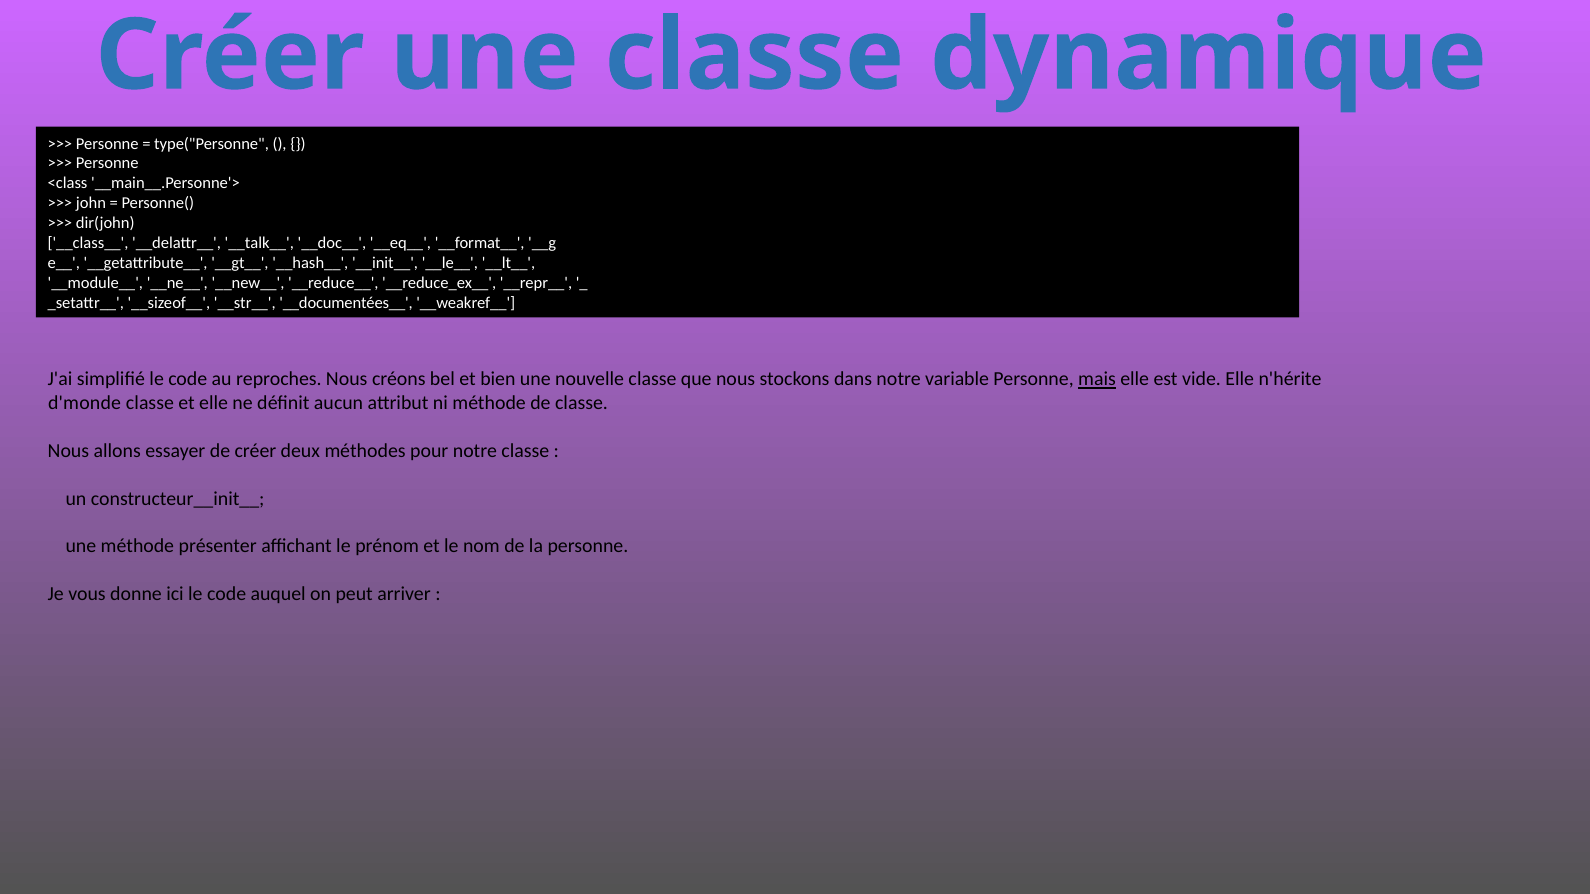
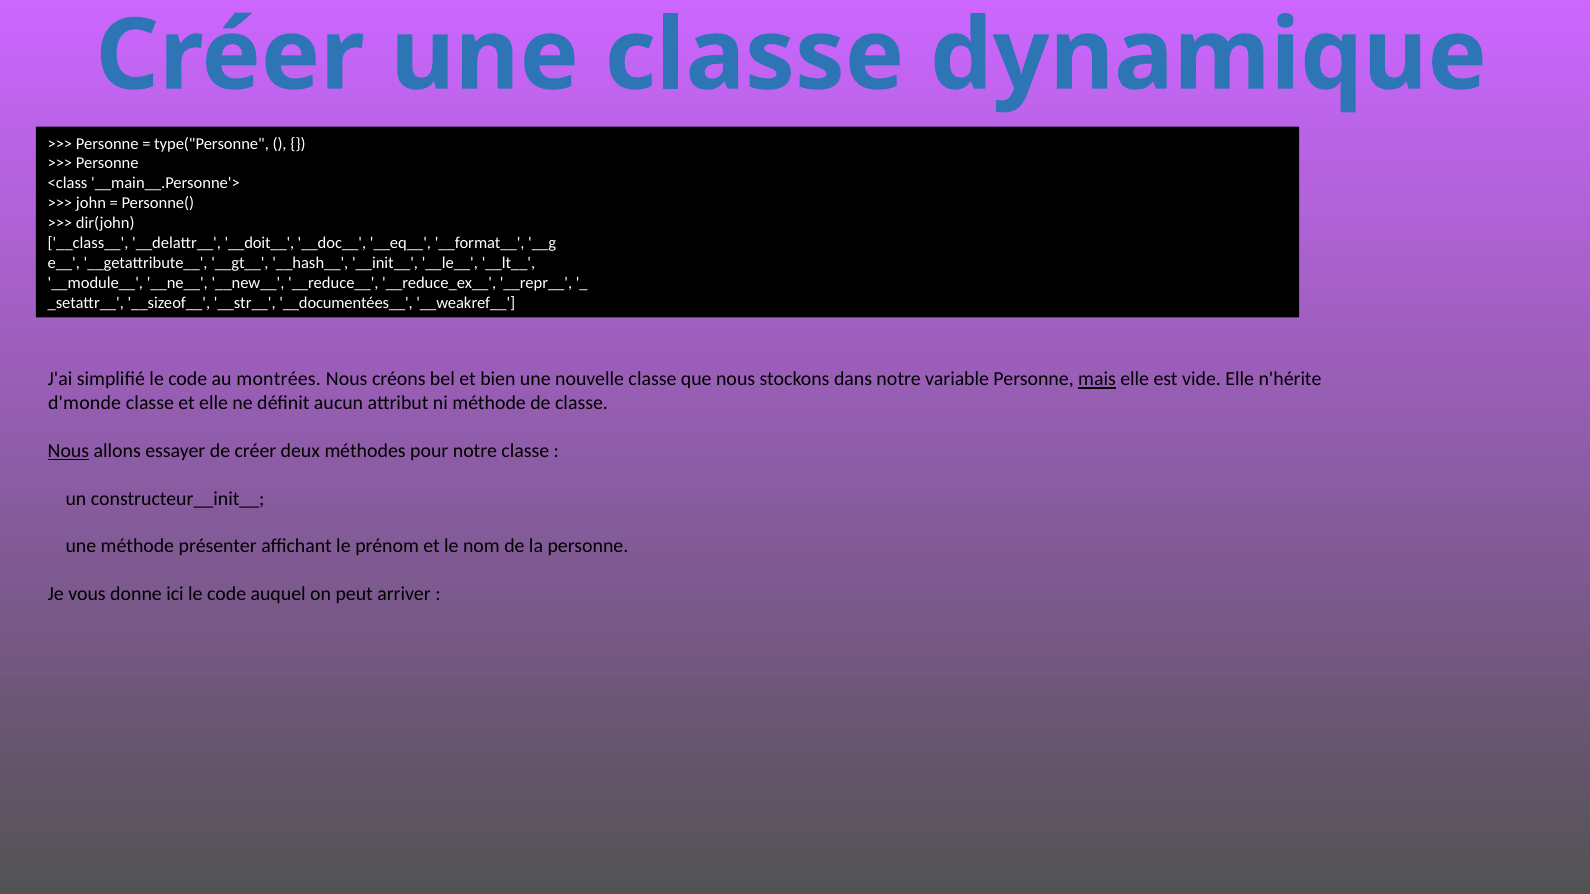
__talk__: __talk__ -> __doit__
reproches: reproches -> montrées
Nous at (68, 451) underline: none -> present
